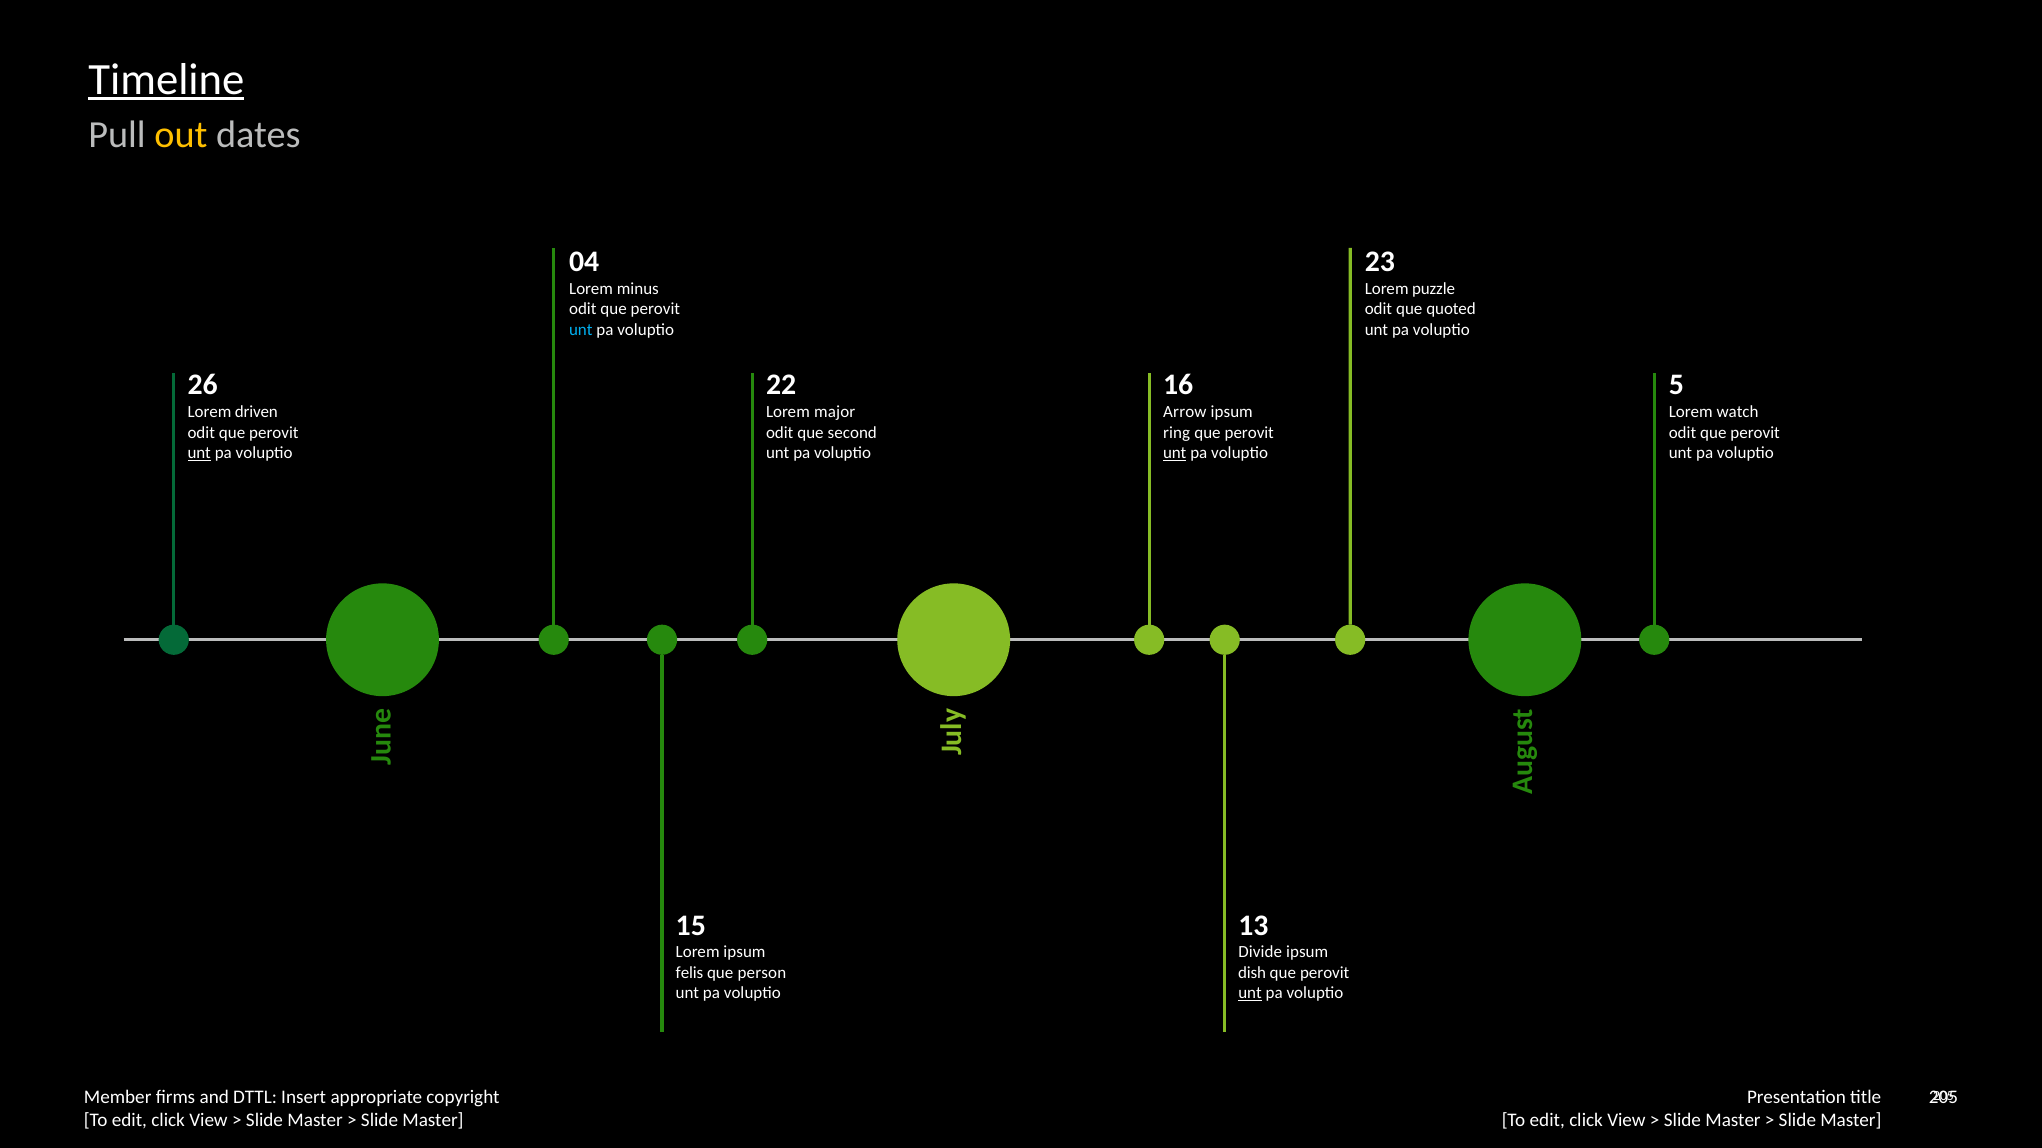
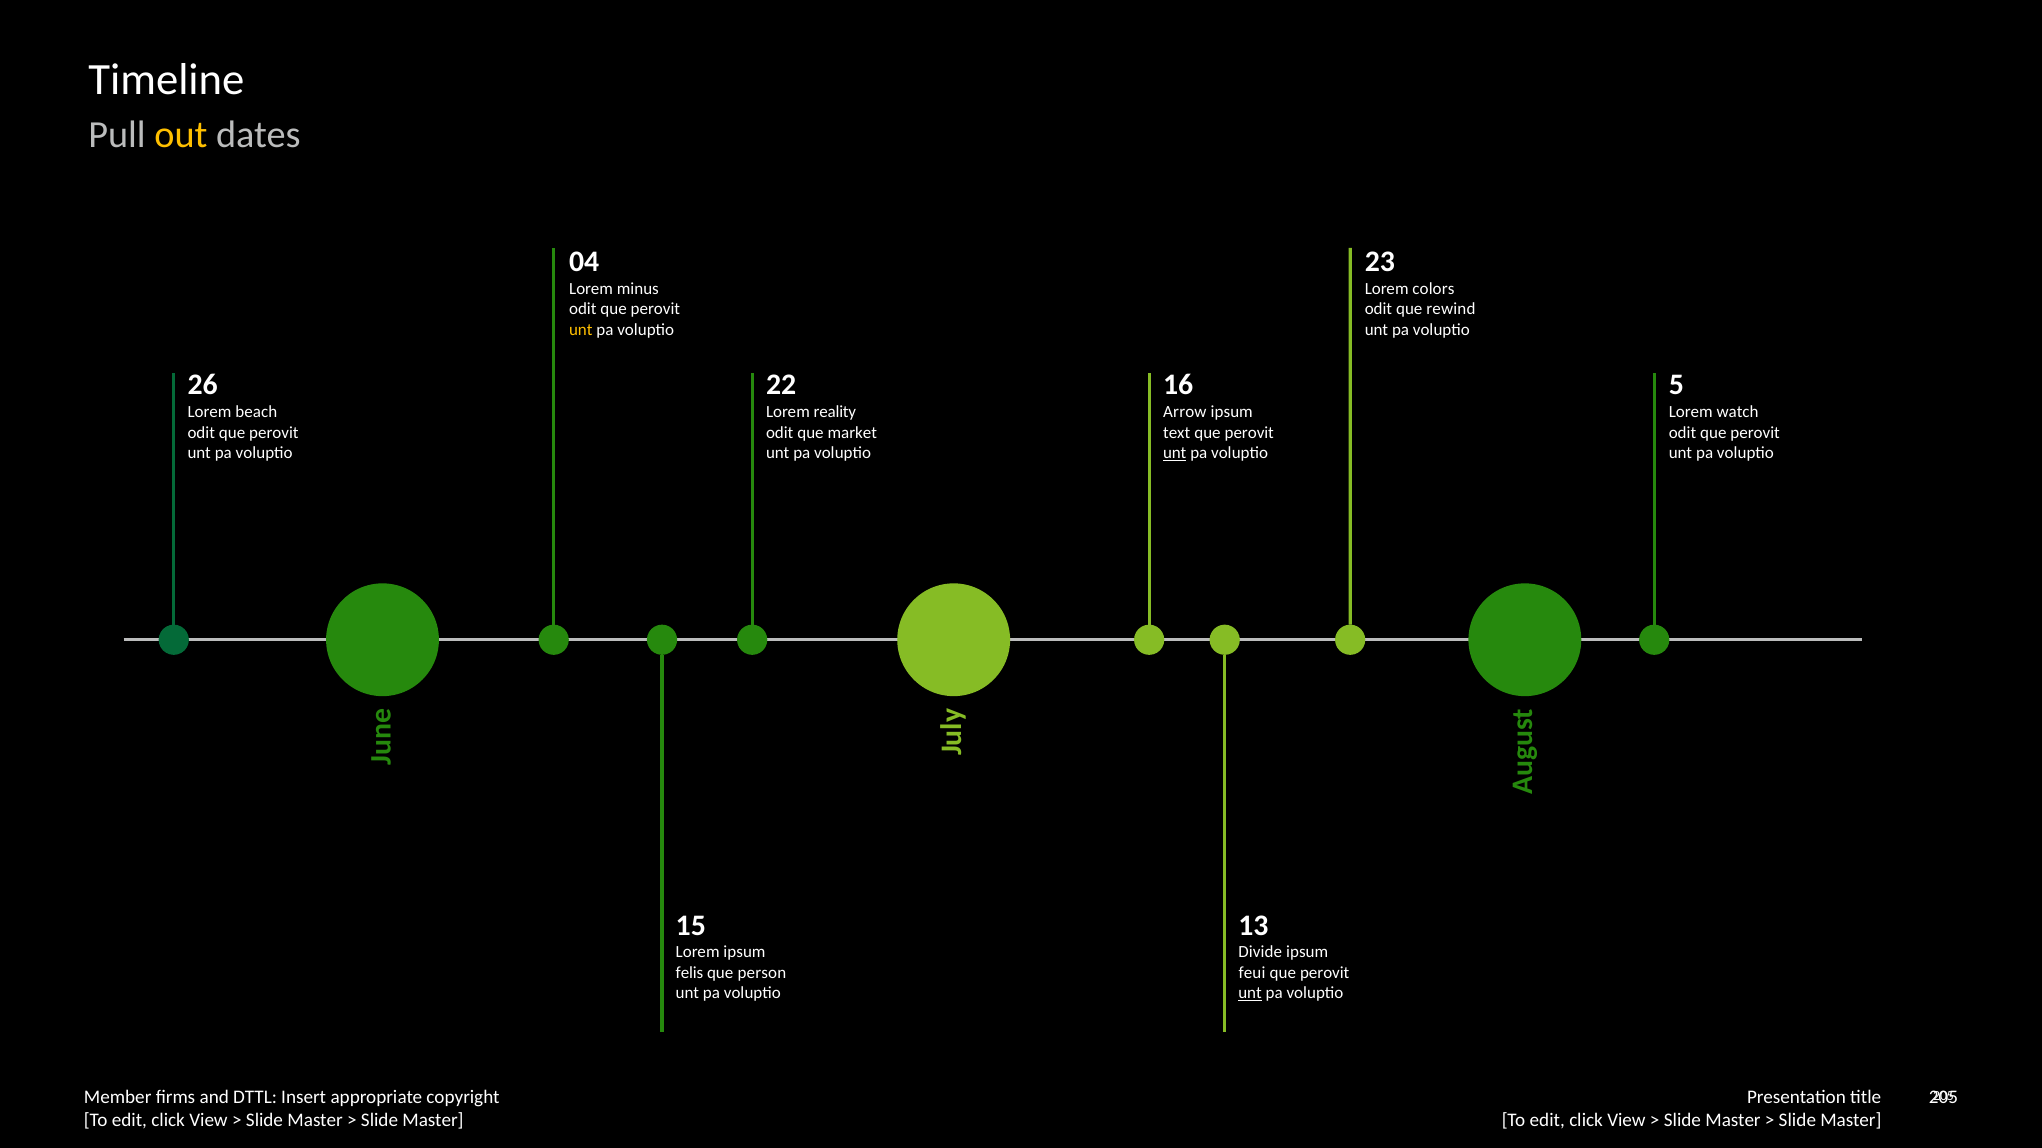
Timeline underline: present -> none
puzzle: puzzle -> colors
quoted: quoted -> rewind
unt at (581, 330) colour: light blue -> yellow
driven: driven -> beach
major: major -> reality
second: second -> market
ring: ring -> text
unt at (199, 453) underline: present -> none
dish: dish -> feui
